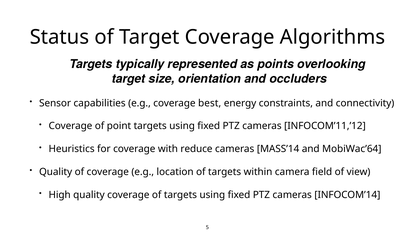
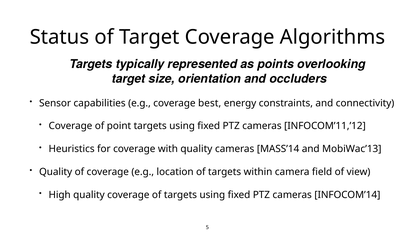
with reduce: reduce -> quality
MobiWac’64: MobiWac’64 -> MobiWac’13
